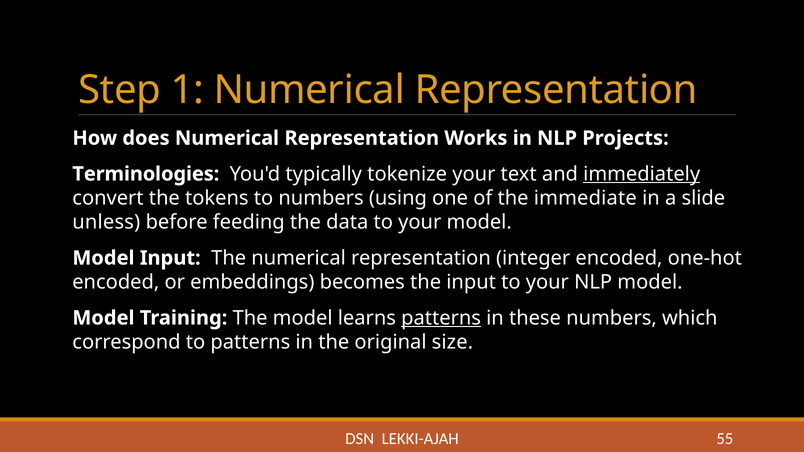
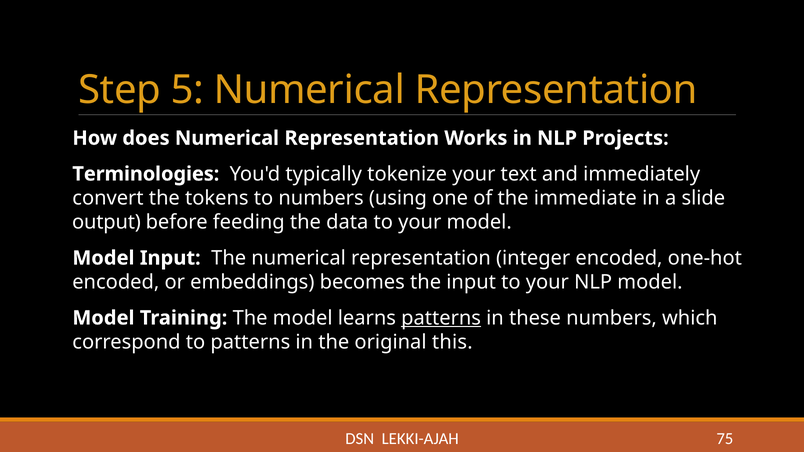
1: 1 -> 5
immediately underline: present -> none
unless: unless -> output
size: size -> this
55: 55 -> 75
